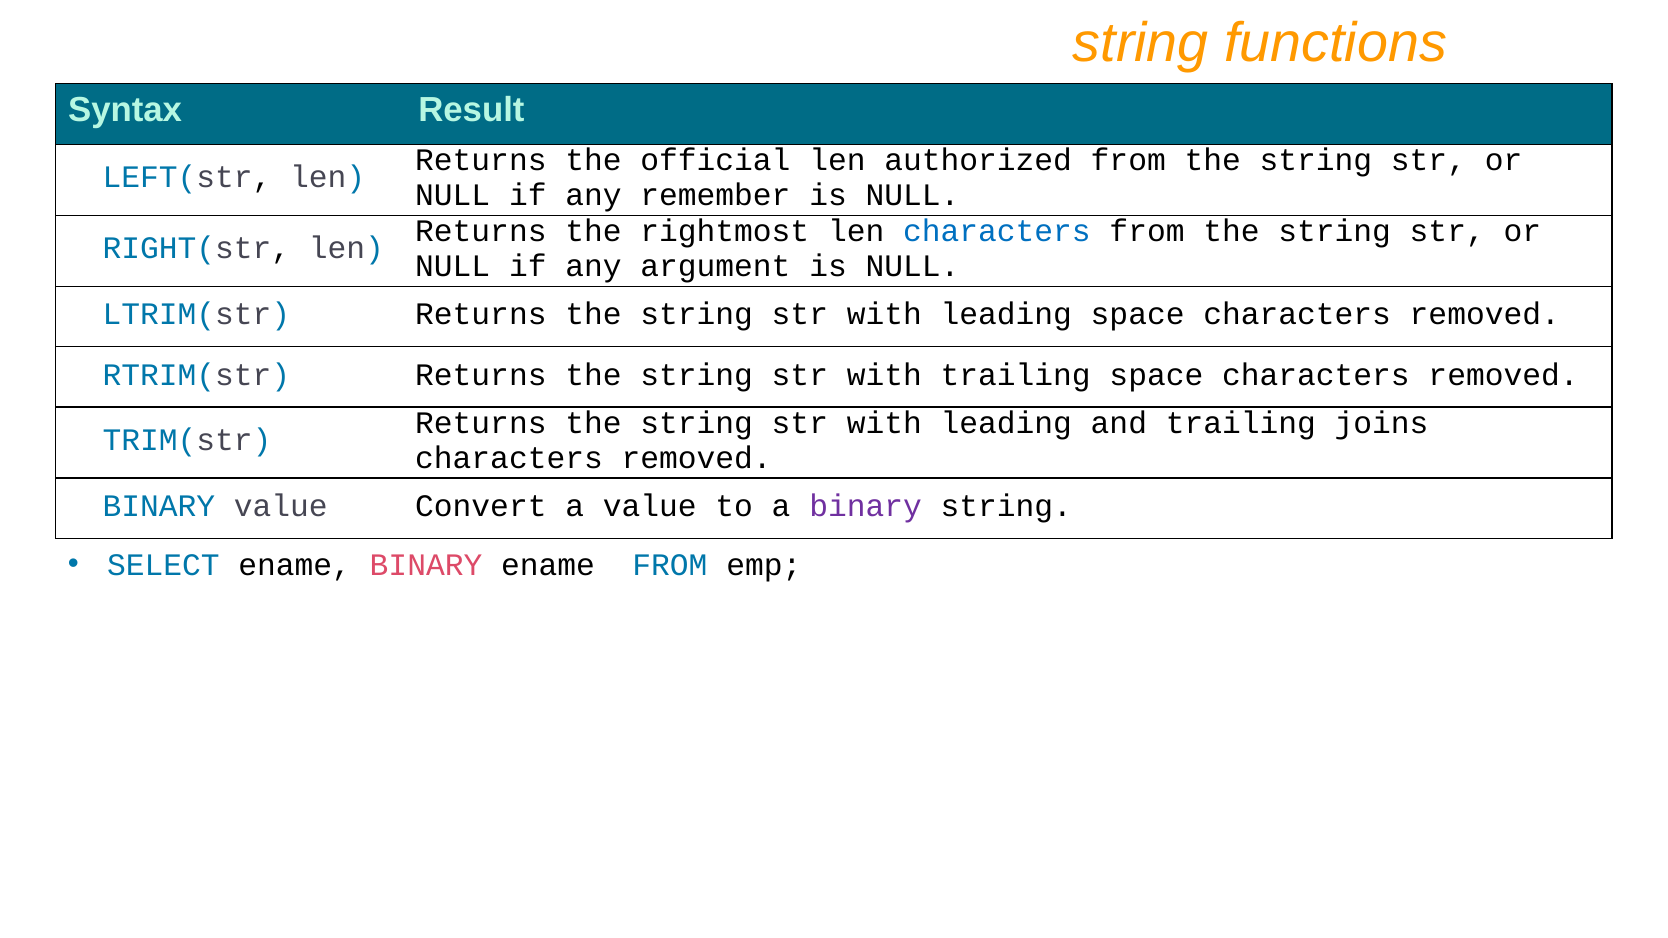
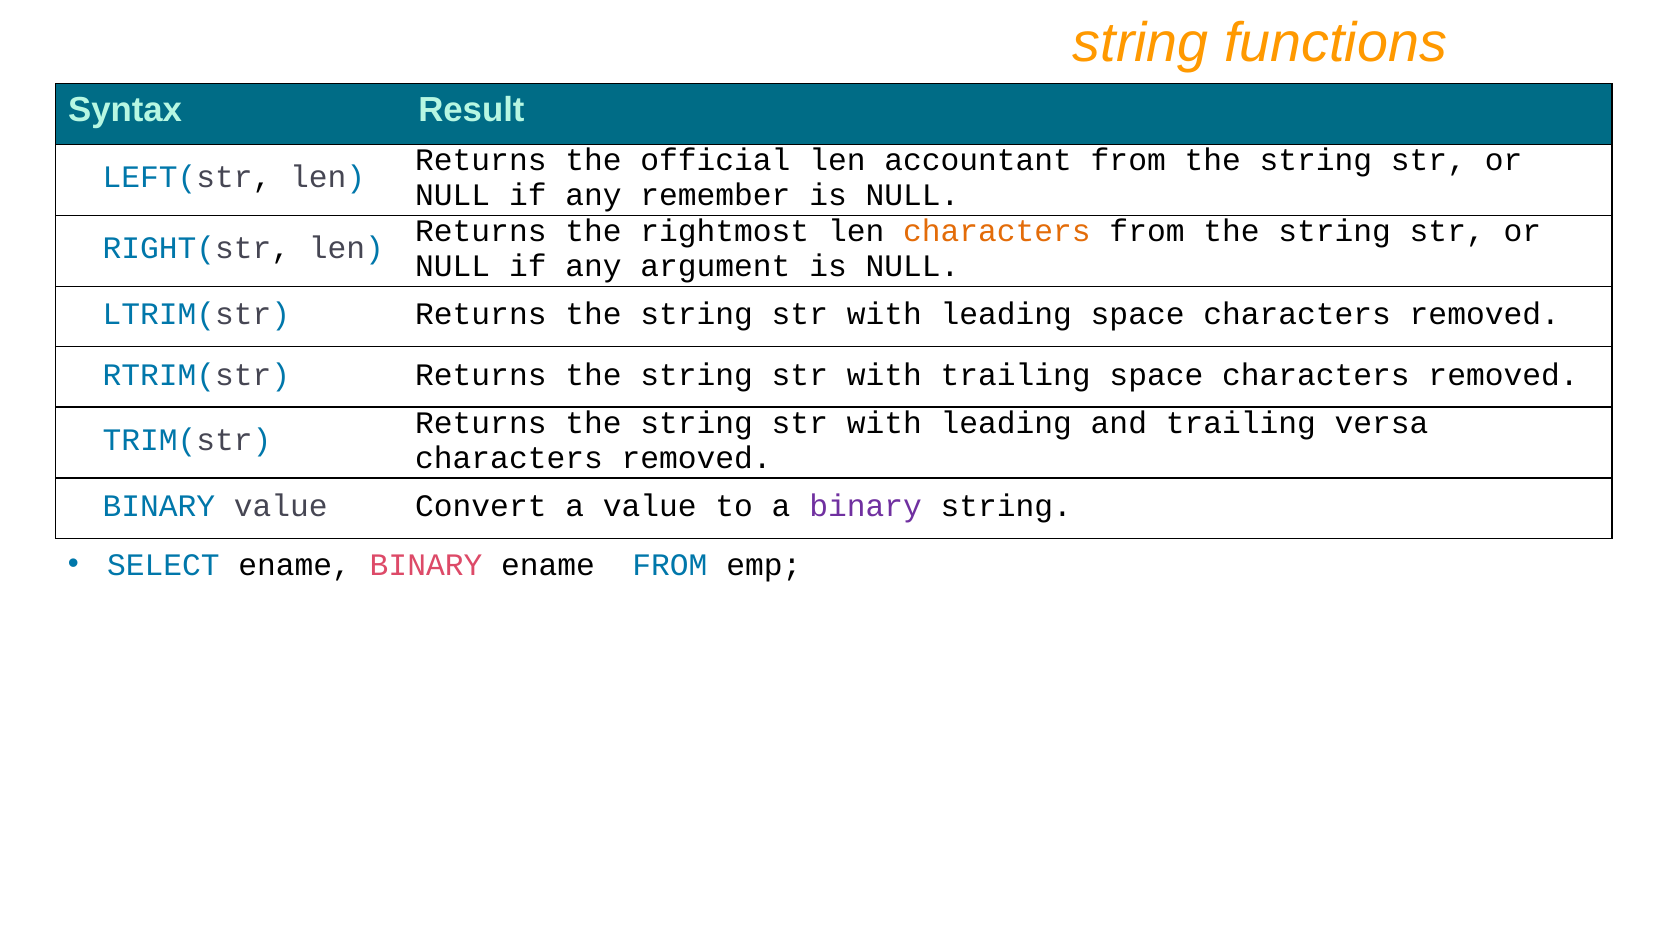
authorized: authorized -> accountant
characters at (997, 231) colour: blue -> orange
joins: joins -> versa
